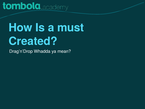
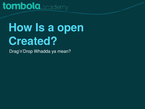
must: must -> open
